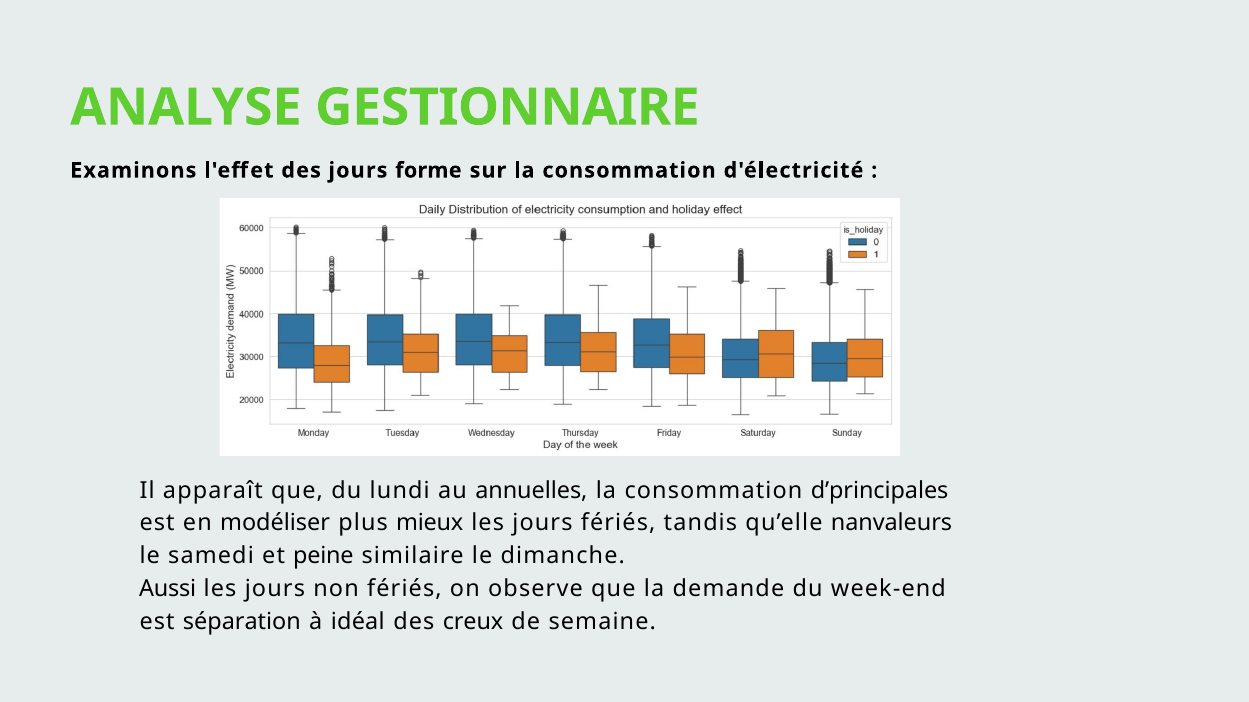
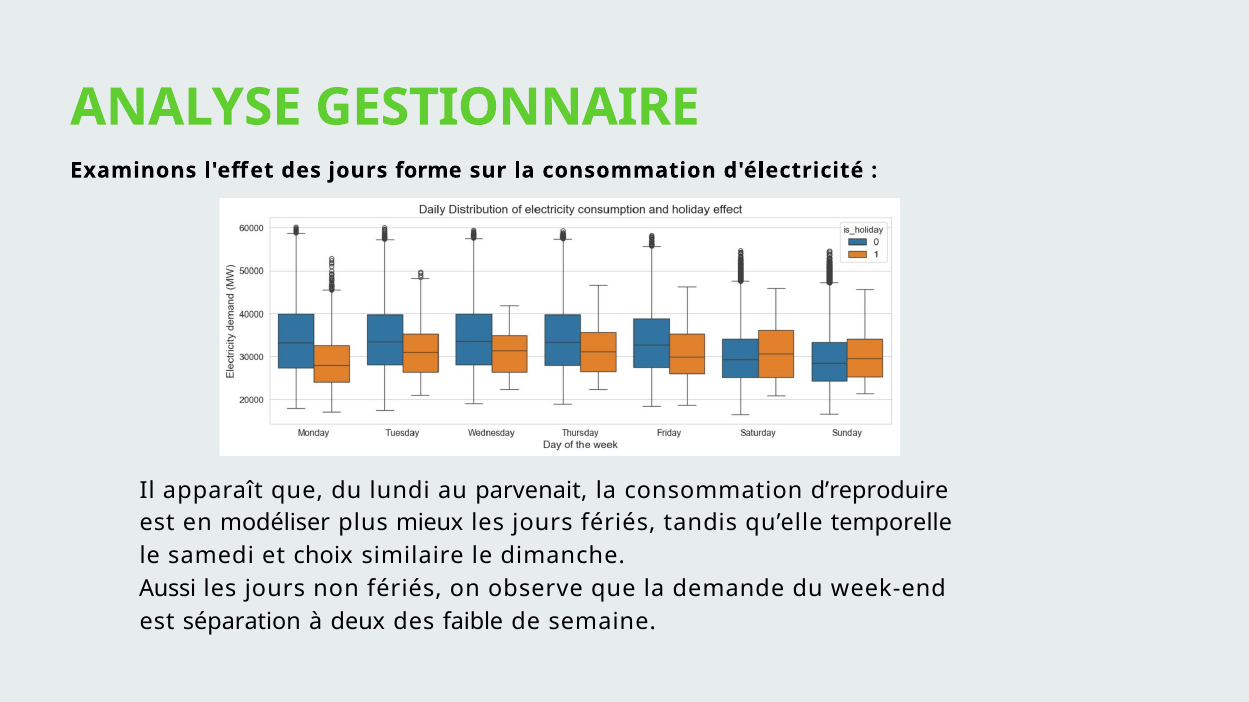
annuelles: annuelles -> parvenait
d’principales: d’principales -> d’reproduire
nanvaleurs: nanvaleurs -> temporelle
peine: peine -> choix
idéal: idéal -> deux
creux: creux -> faible
